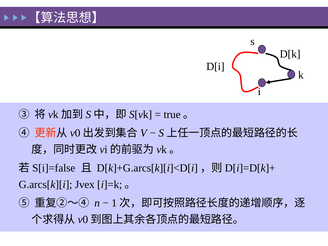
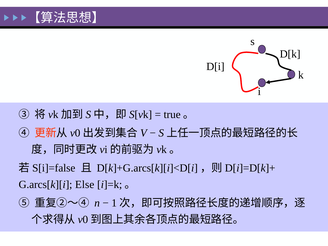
Jvex: Jvex -> Else
